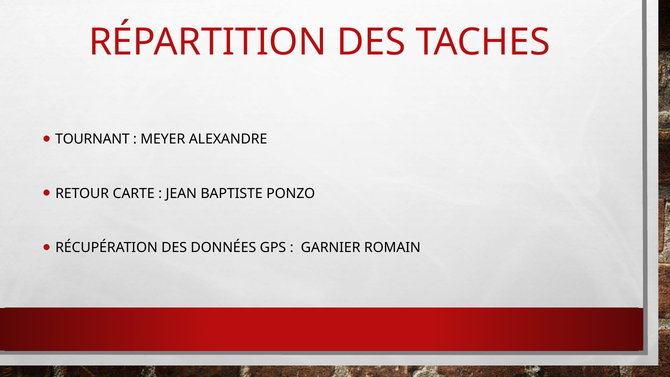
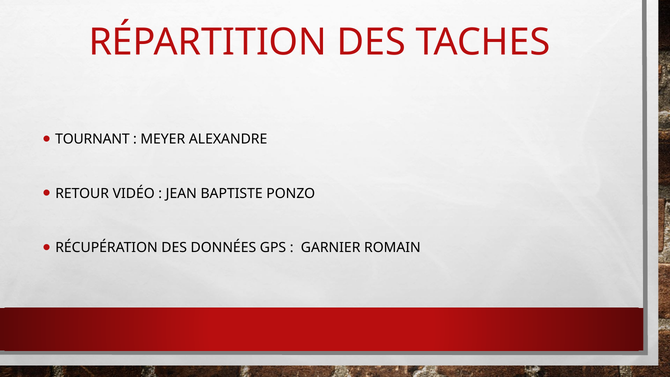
CARTE: CARTE -> VIDÉO
